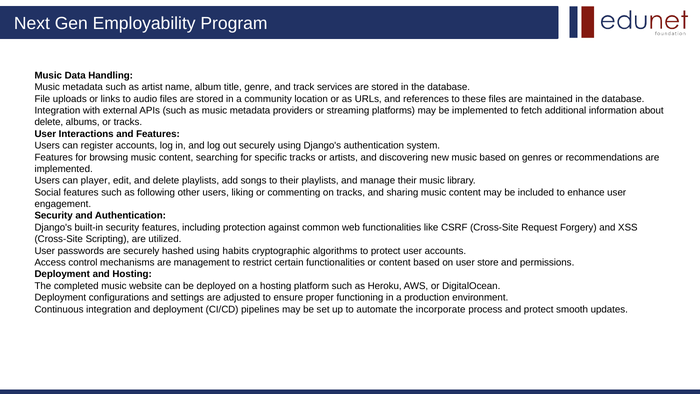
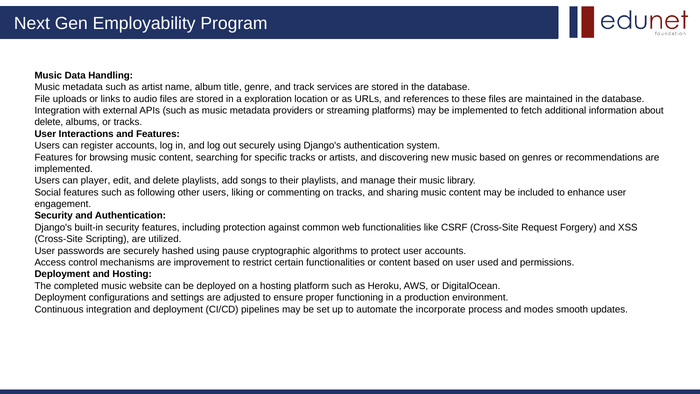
community: community -> exploration
habits: habits -> pause
management: management -> improvement
store: store -> used
and protect: protect -> modes
